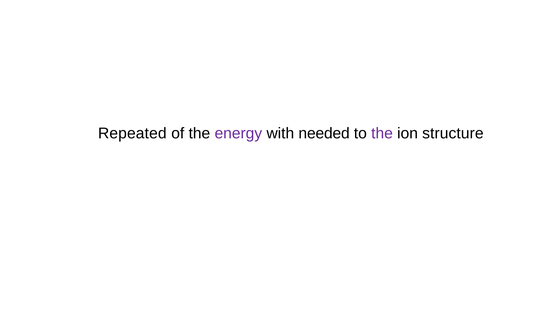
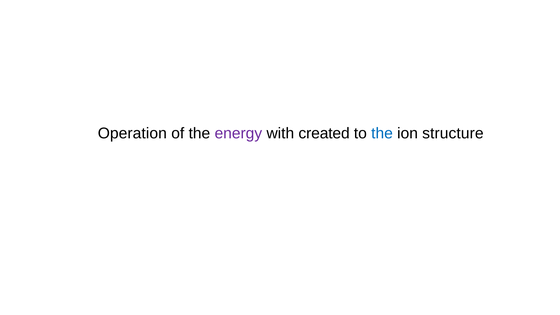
Repeated: Repeated -> Operation
needed: needed -> created
the at (382, 133) colour: purple -> blue
